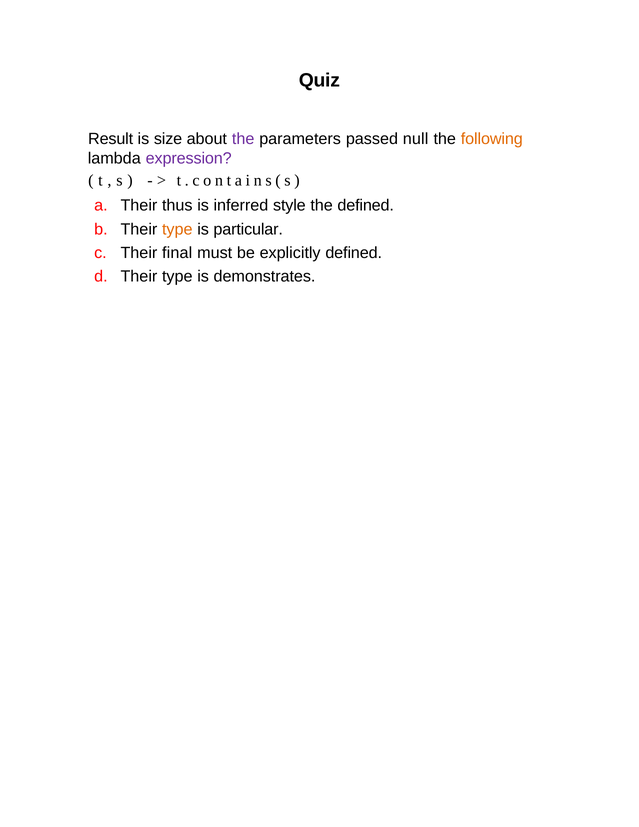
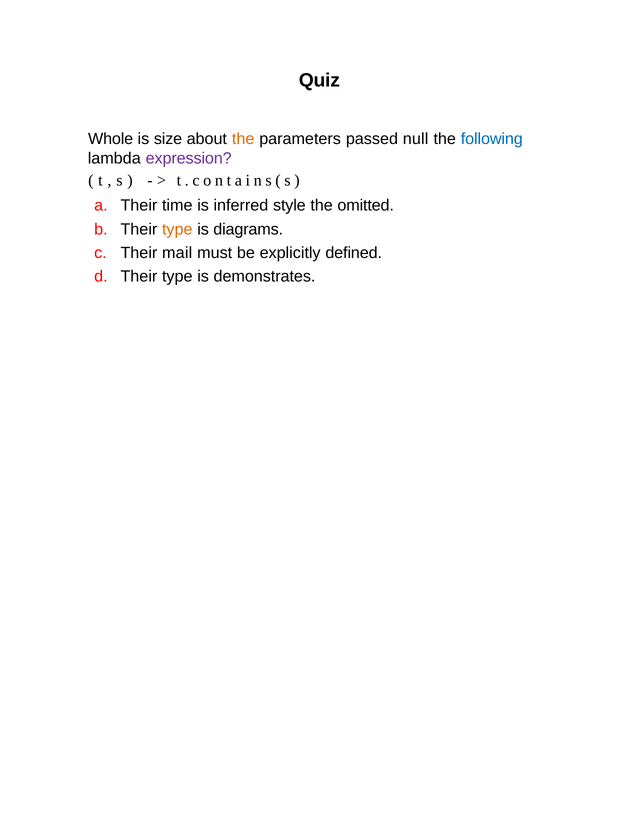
Result: Result -> Whole
the at (243, 139) colour: purple -> orange
following colour: orange -> blue
thus: thus -> time
the defined: defined -> omitted
particular: particular -> diagrams
final: final -> mail
